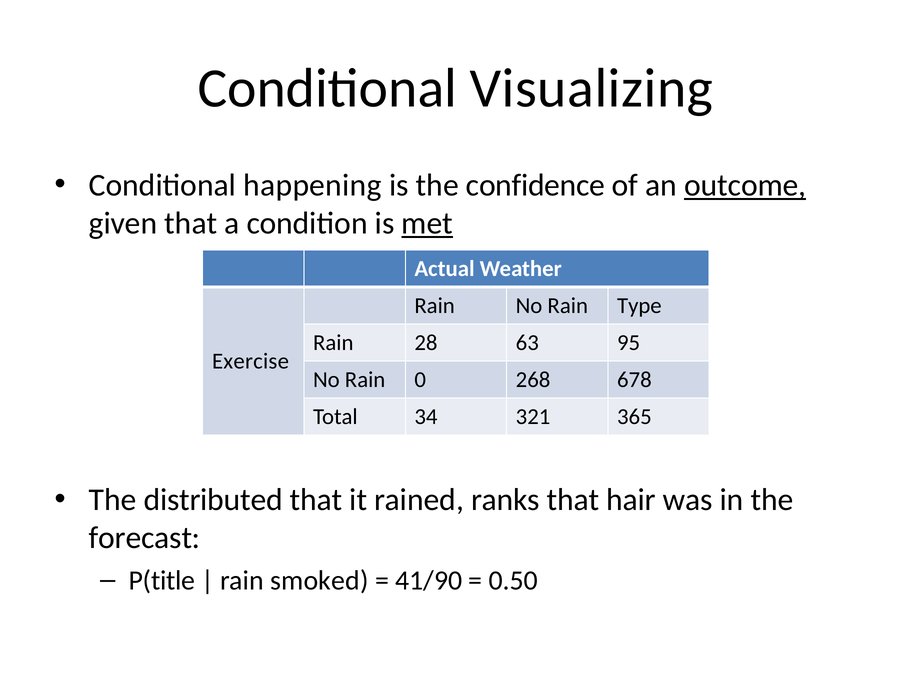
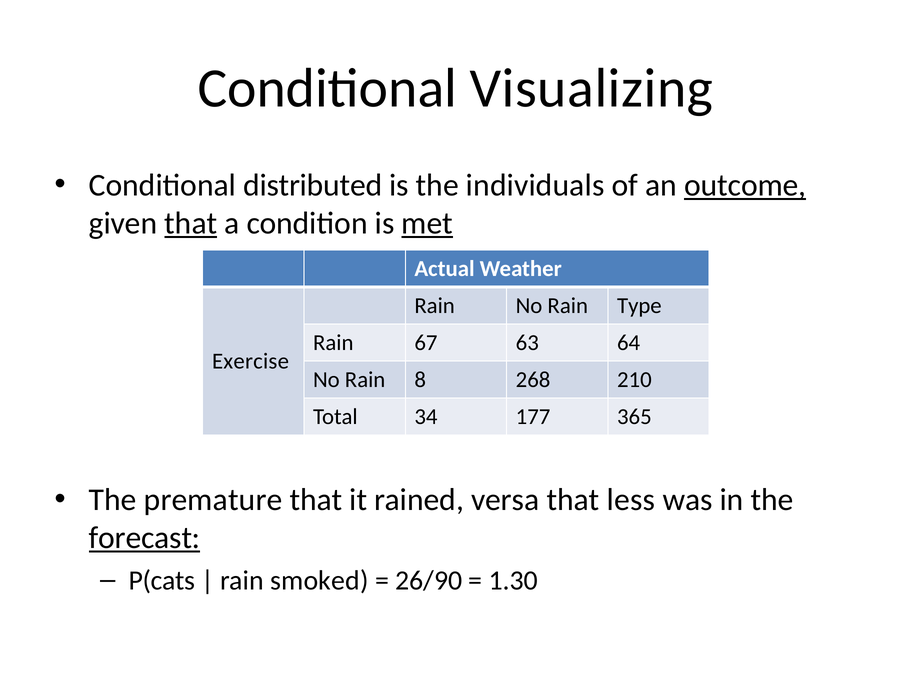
happening: happening -> distributed
confidence: confidence -> individuals
that at (191, 223) underline: none -> present
28: 28 -> 67
95: 95 -> 64
0: 0 -> 8
678: 678 -> 210
321: 321 -> 177
distributed: distributed -> premature
ranks: ranks -> versa
hair: hair -> less
forecast underline: none -> present
P(title: P(title -> P(cats
41/90: 41/90 -> 26/90
0.50: 0.50 -> 1.30
